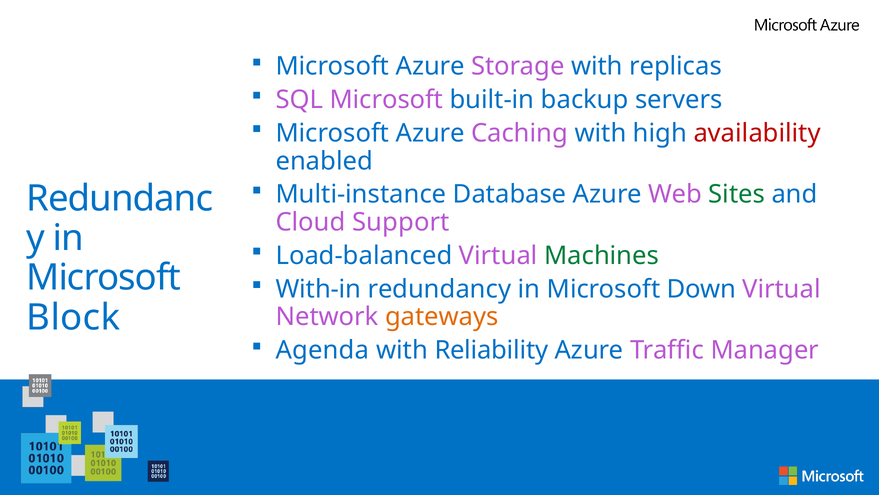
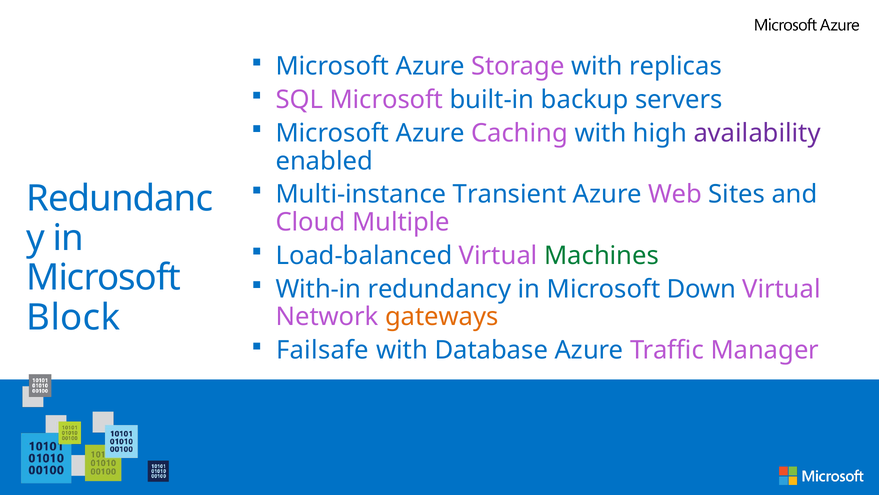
availability colour: red -> purple
Database: Database -> Transient
Sites colour: green -> blue
Support: Support -> Multiple
Agenda: Agenda -> Failsafe
Reliability: Reliability -> Database
